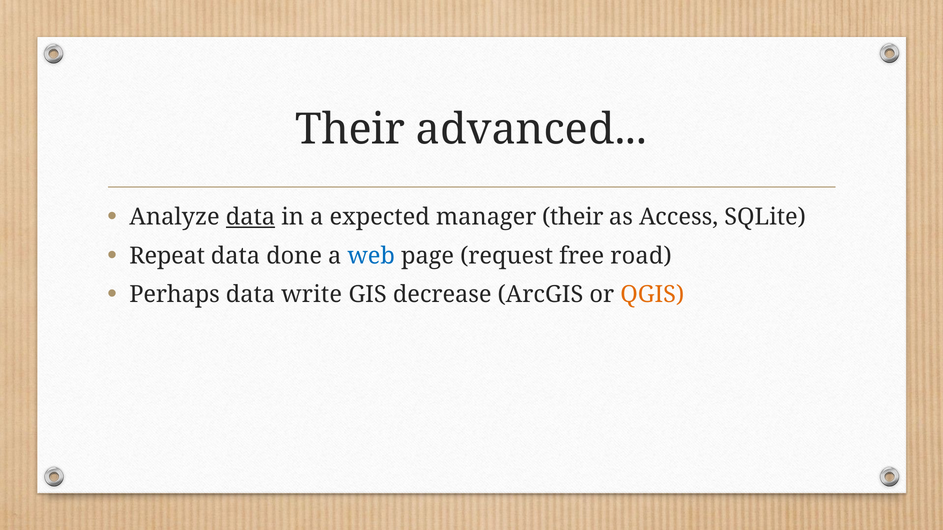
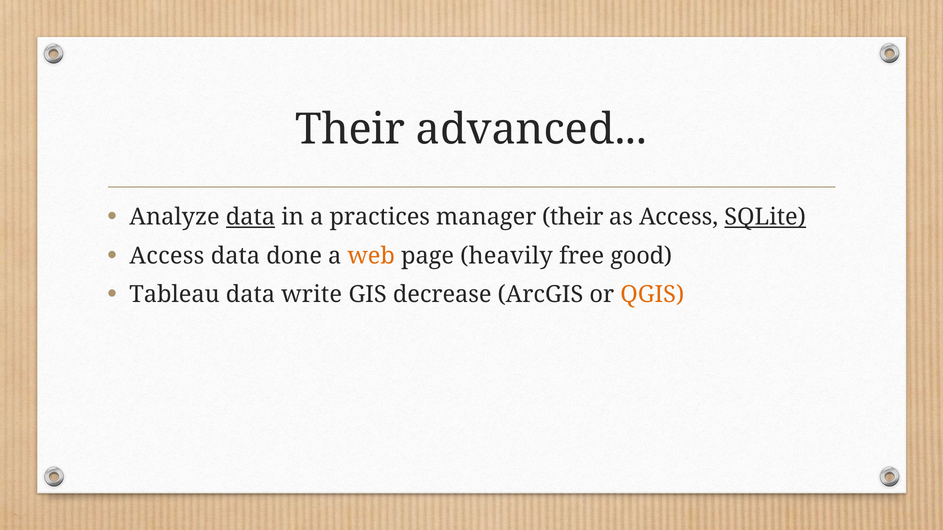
expected: expected -> practices
SQLite underline: none -> present
Repeat at (167, 256): Repeat -> Access
web colour: blue -> orange
request: request -> heavily
road: road -> good
Perhaps: Perhaps -> Tableau
